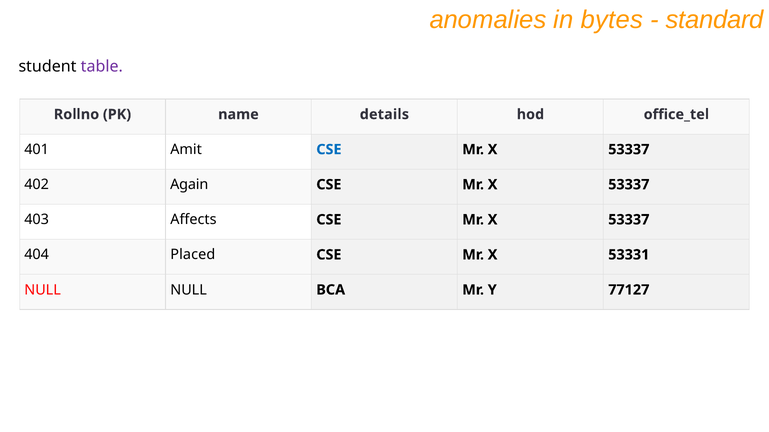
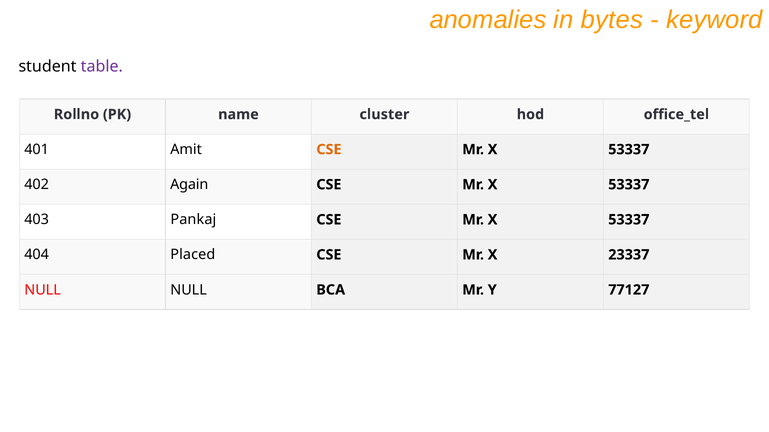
standard: standard -> keyword
details: details -> cluster
CSE at (329, 150) colour: blue -> orange
Affects: Affects -> Pankaj
53331: 53331 -> 23337
